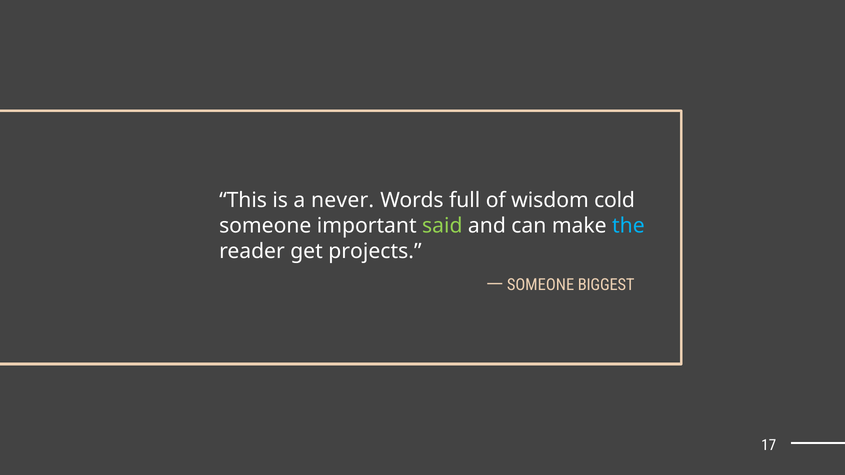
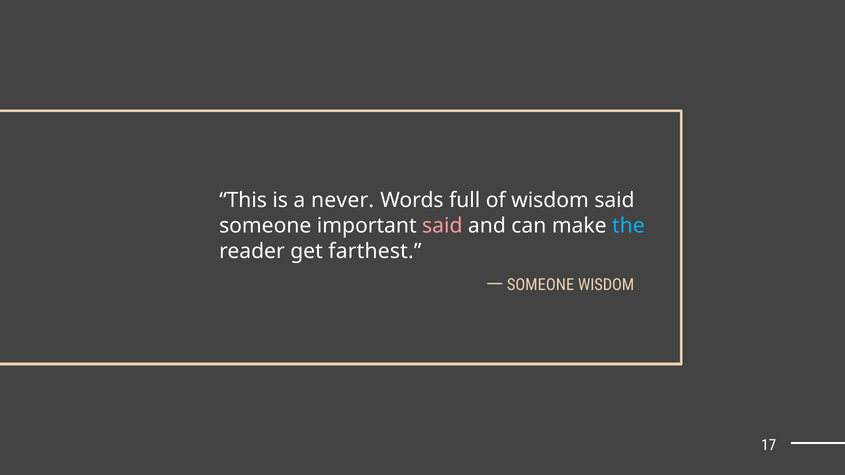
wisdom cold: cold -> said
said at (442, 226) colour: light green -> pink
projects: projects -> farthest
BIGGEST at (606, 285): BIGGEST -> WISDOM
